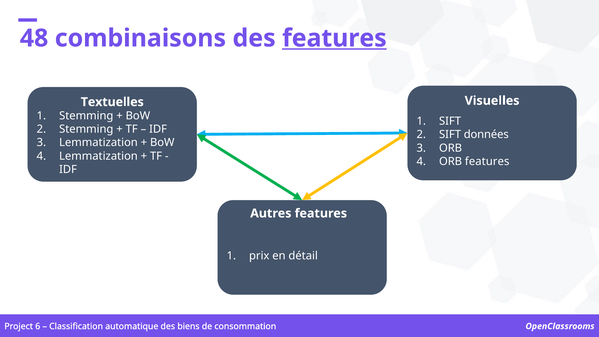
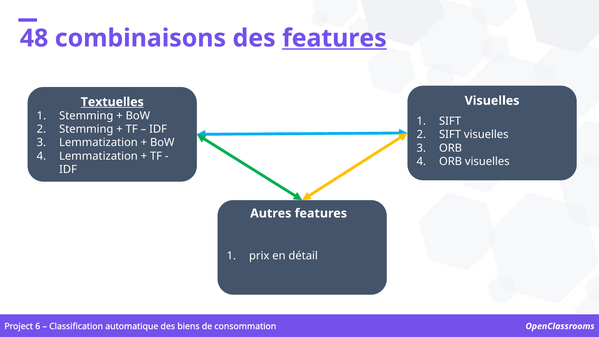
Textuelles underline: none -> present
SIFT données: données -> visuelles
ORB features: features -> visuelles
